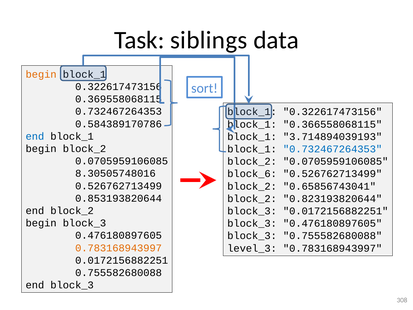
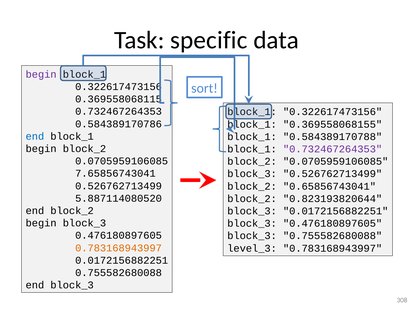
siblings: siblings -> specific
begin at (41, 74) colour: orange -> purple
0.366558068115: 0.366558068115 -> 0.369558068155
3.714894039193: 3.714894039193 -> 0.584389170788
0.732467264353 at (333, 149) colour: blue -> purple
8.30505748016: 8.30505748016 -> 7.65856743041
block_6 at (252, 174): block_6 -> block_3
0.853193820644: 0.853193820644 -> 5.887114080520
